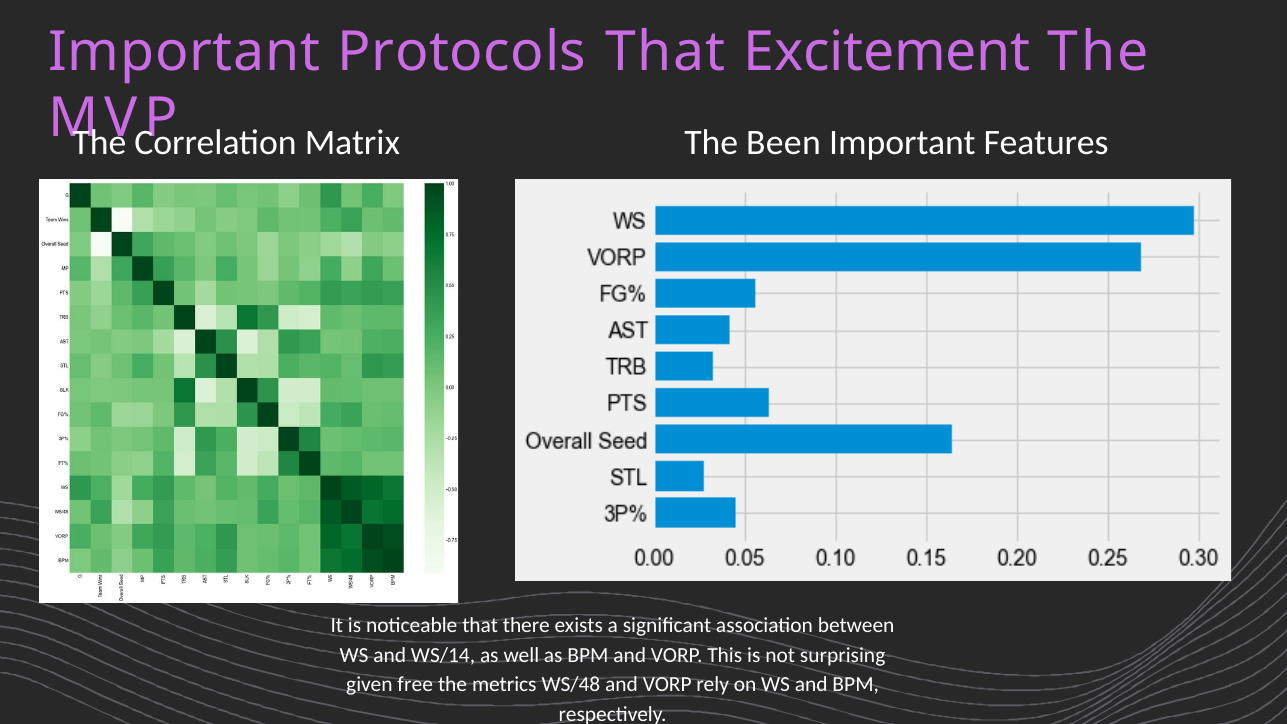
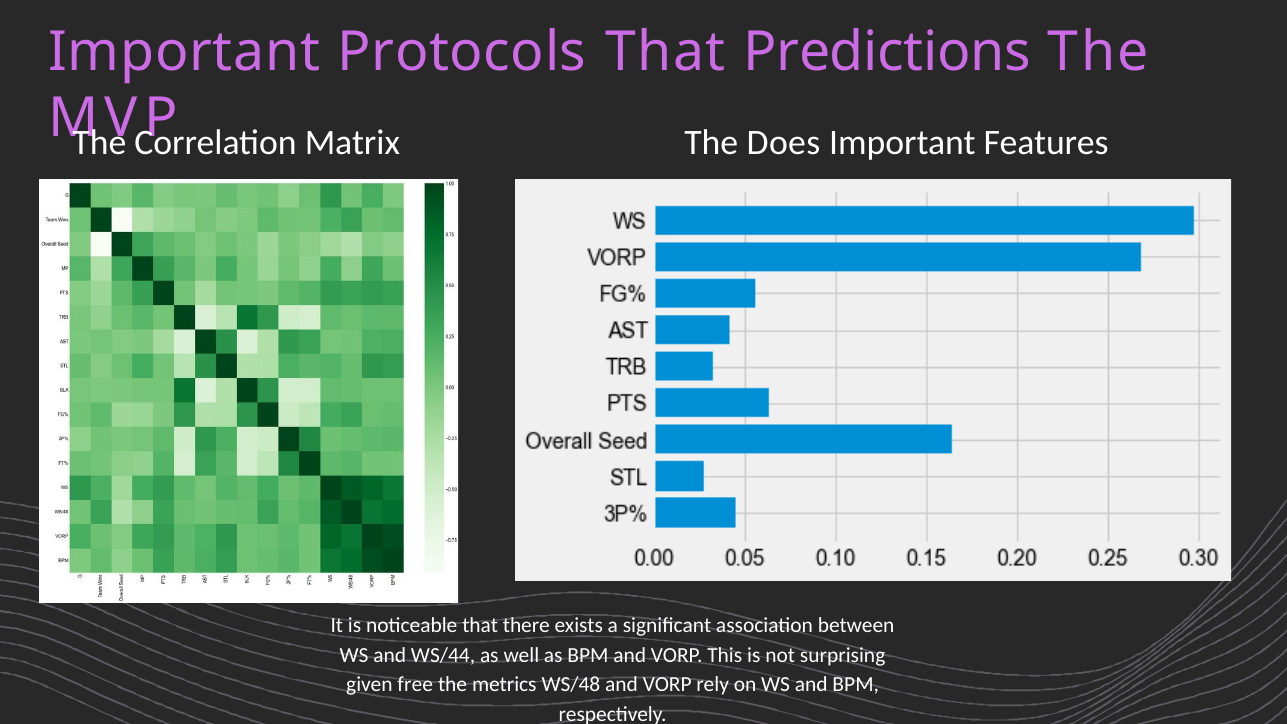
Excitement: Excitement -> Predictions
Been: Been -> Does
WS/14: WS/14 -> WS/44
